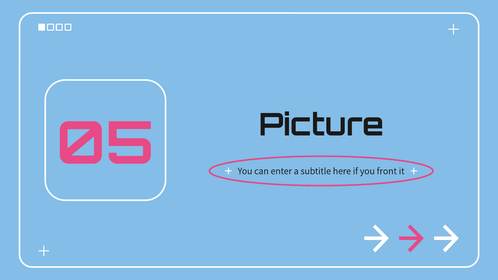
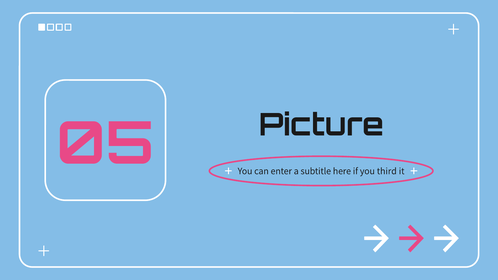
front: front -> third
